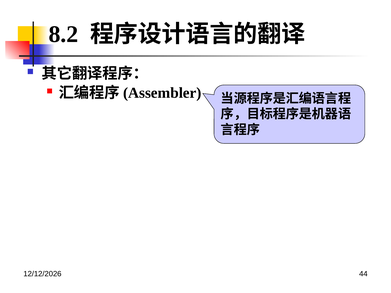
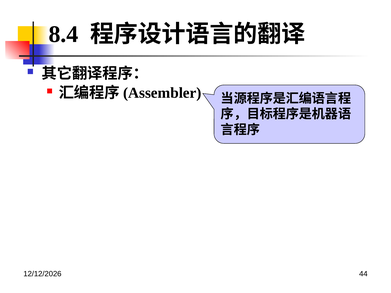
8.2: 8.2 -> 8.4
